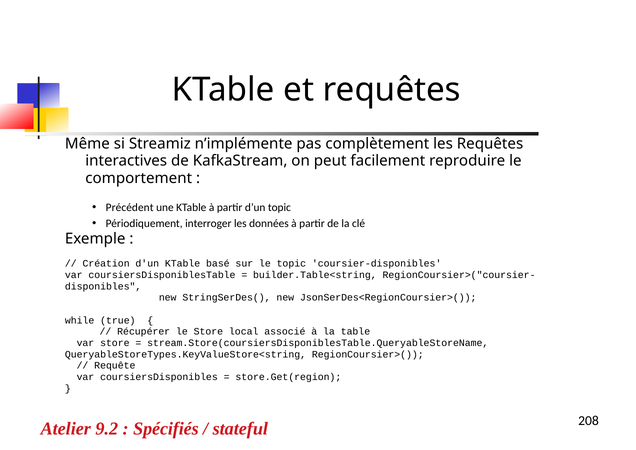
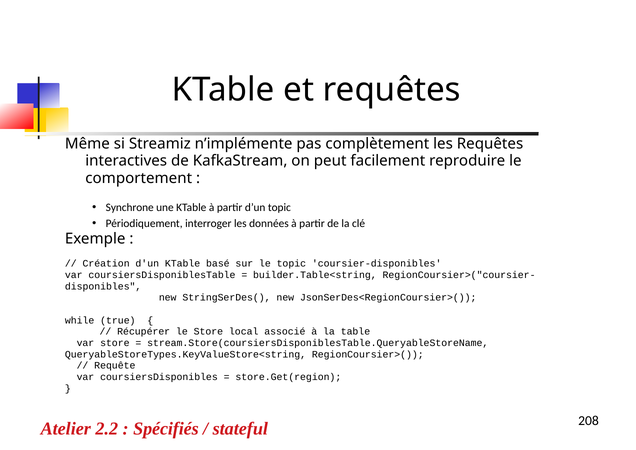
Précédent: Précédent -> Synchrone
9.2: 9.2 -> 2.2
